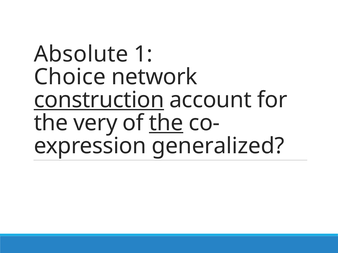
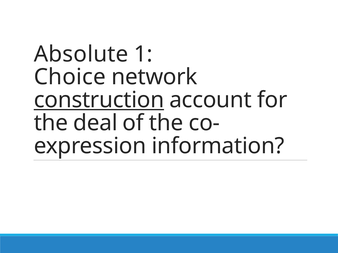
very: very -> deal
the at (166, 123) underline: present -> none
generalized: generalized -> information
